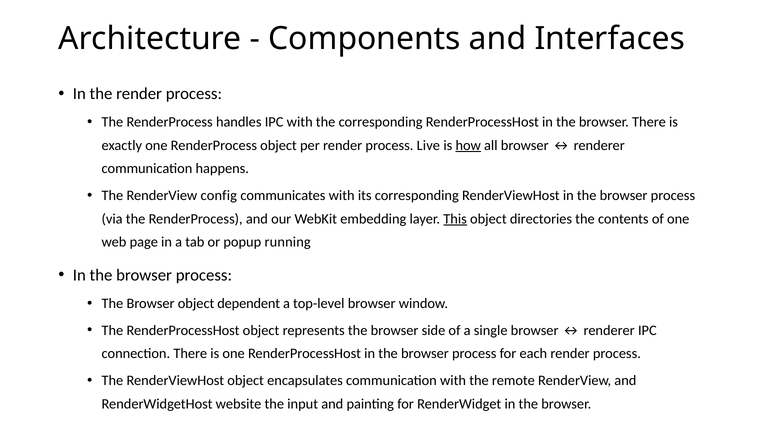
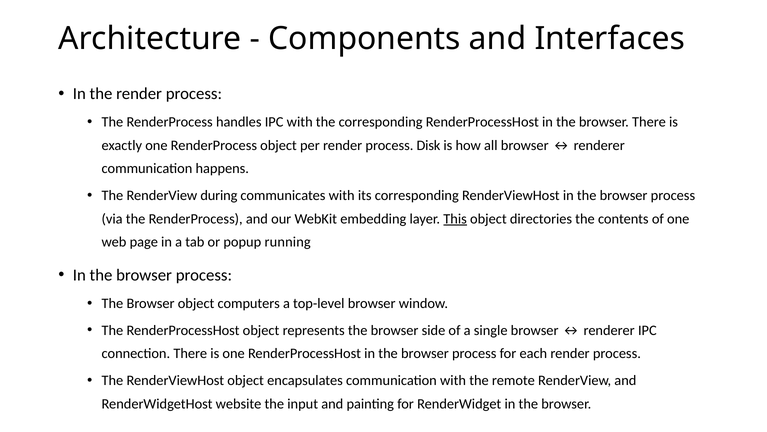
Live: Live -> Disk
how underline: present -> none
config: config -> during
dependent: dependent -> computers
